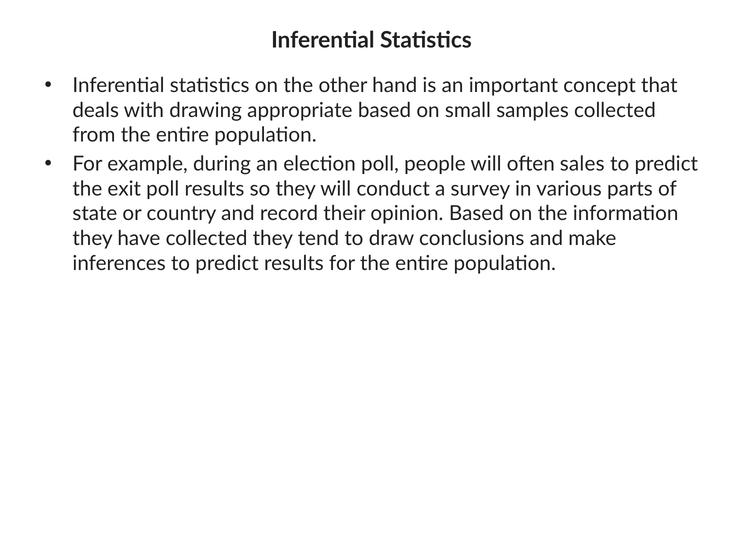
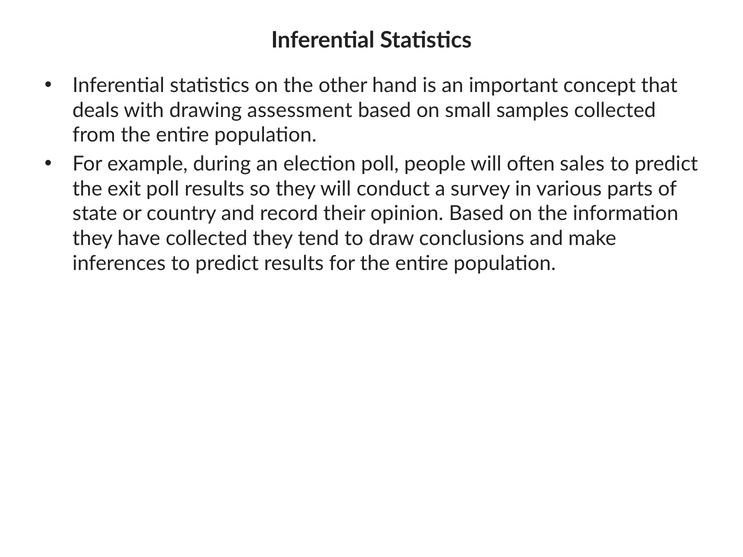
appropriate: appropriate -> assessment
